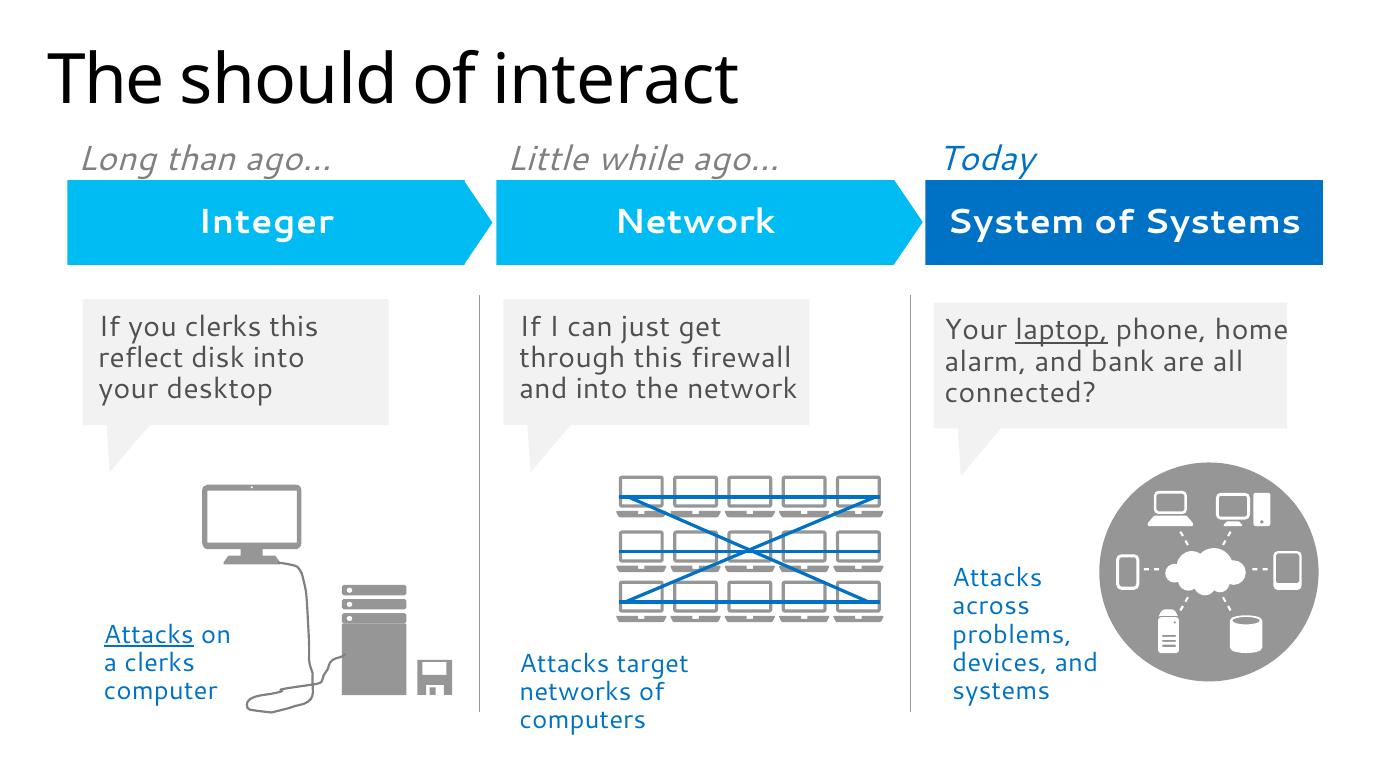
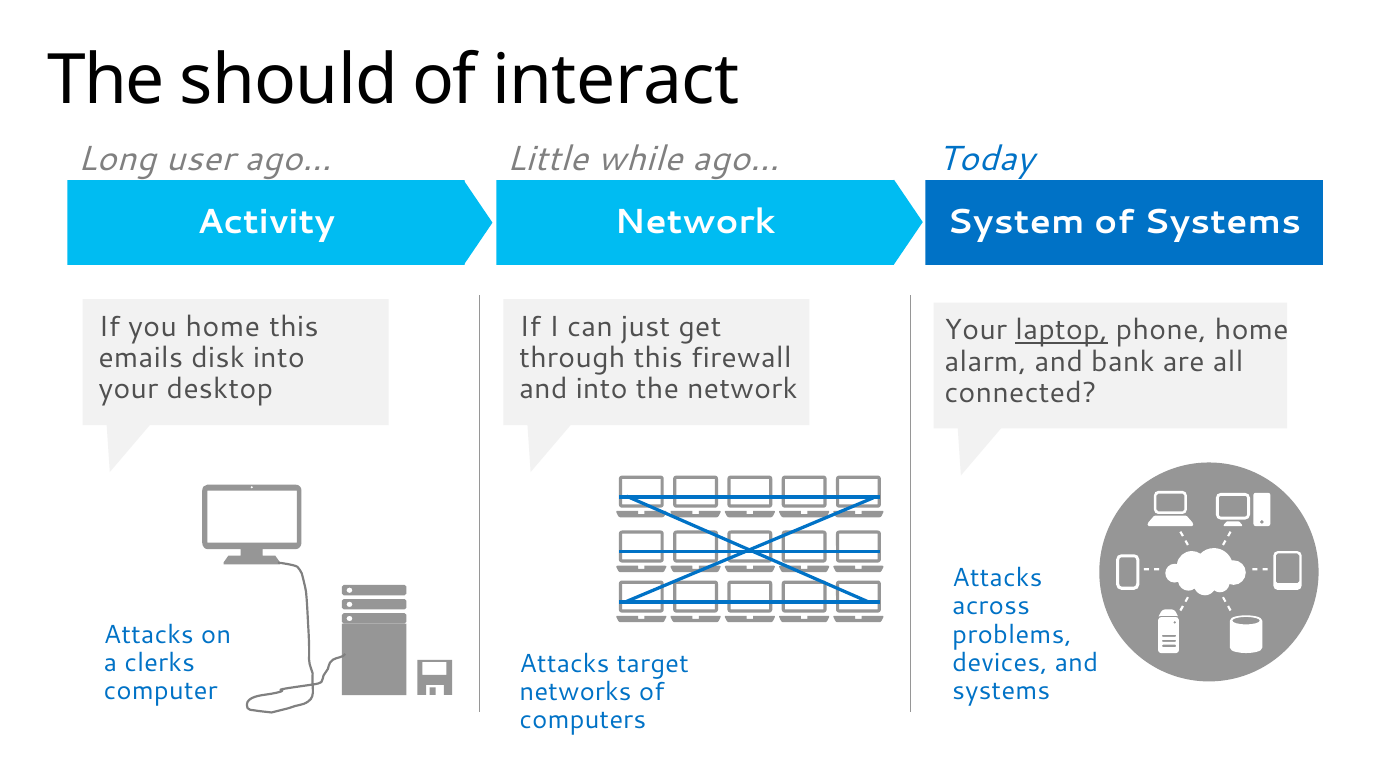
than: than -> user
Integer: Integer -> Activity
you clerks: clerks -> home
reflect: reflect -> emails
Attacks at (149, 635) underline: present -> none
